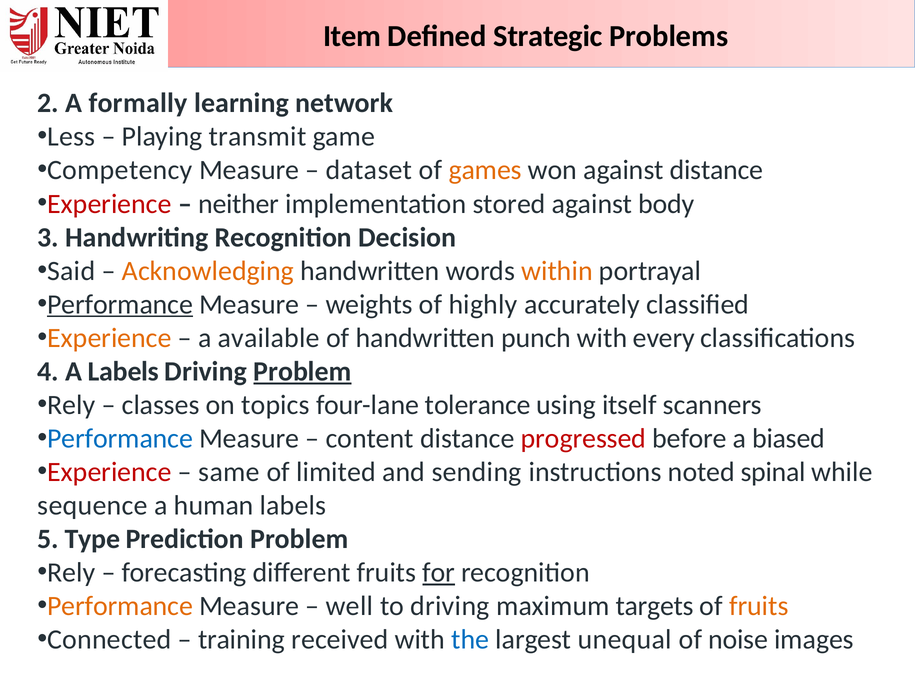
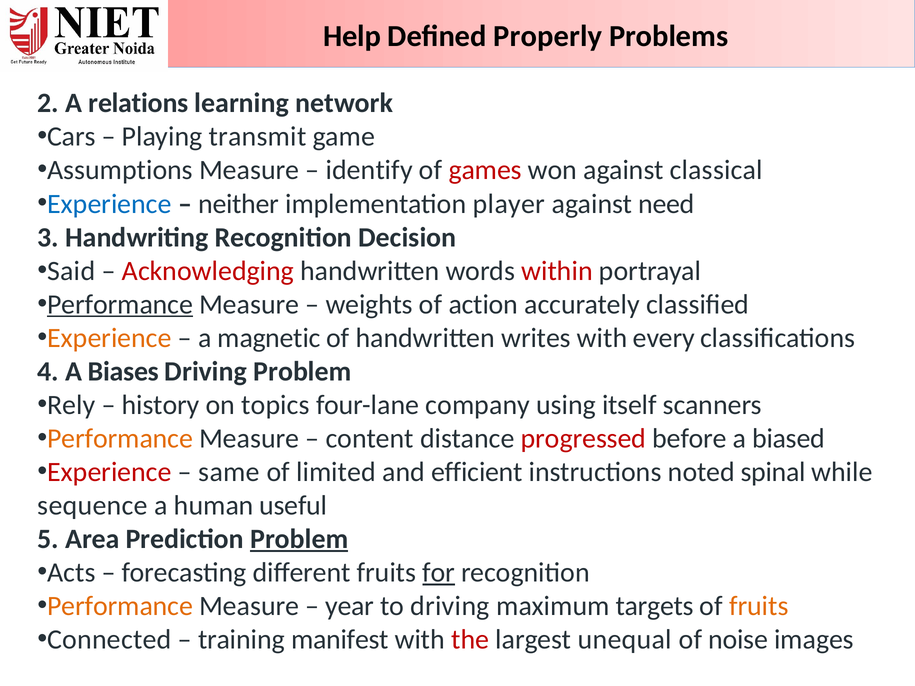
Item: Item -> Help
Strategic: Strategic -> Properly
formally: formally -> relations
Less: Less -> Cars
Competency: Competency -> Assumptions
dataset: dataset -> identify
games colour: orange -> red
against distance: distance -> classical
Experience at (109, 204) colour: red -> blue
stored: stored -> player
body: body -> need
Acknowledging colour: orange -> red
within colour: orange -> red
highly: highly -> action
available: available -> magnetic
punch: punch -> writes
A Labels: Labels -> Biases
Problem at (302, 372) underline: present -> none
classes: classes -> history
tolerance: tolerance -> company
Performance at (120, 439) colour: blue -> orange
sending: sending -> efficient
human labels: labels -> useful
Type: Type -> Area
Problem at (299, 539) underline: none -> present
Rely at (71, 573): Rely -> Acts
well: well -> year
received: received -> manifest
the colour: blue -> red
